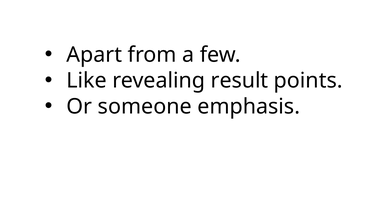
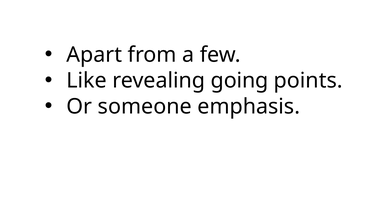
result: result -> going
